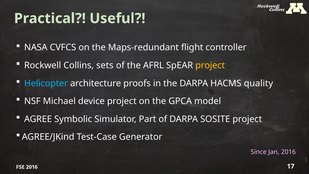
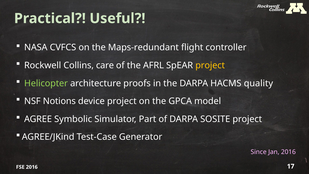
sets: sets -> care
Helicopter colour: light blue -> light green
Michael: Michael -> Notions
